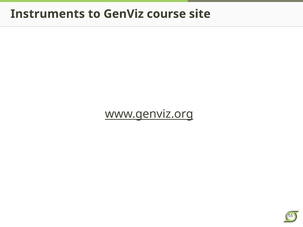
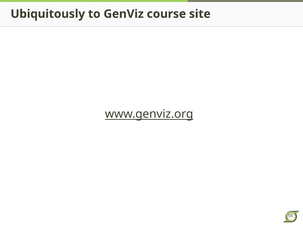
Instruments: Instruments -> Ubiquitously
